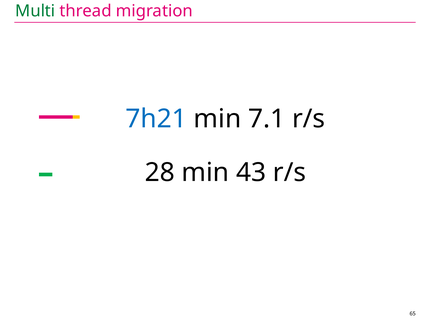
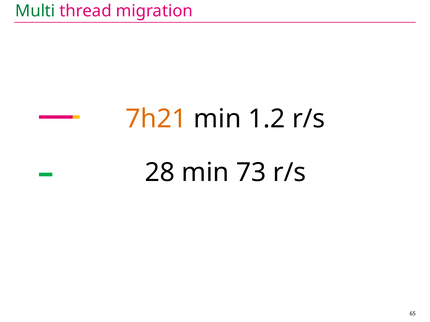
7h21 colour: blue -> orange
7.1: 7.1 -> 1.2
43: 43 -> 73
